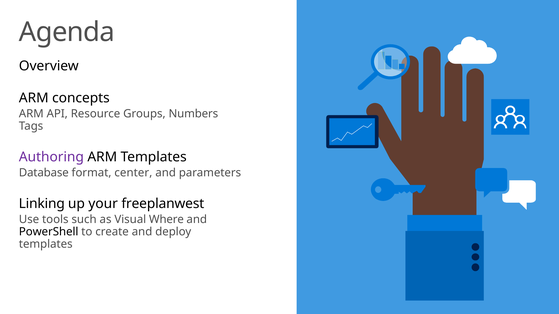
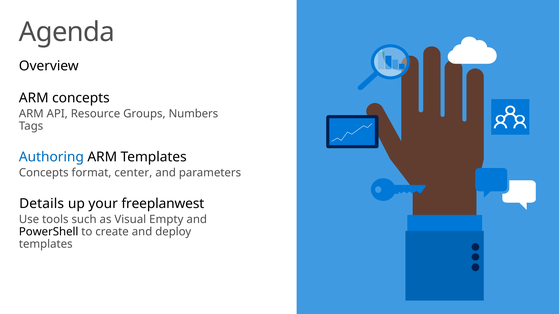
Authoring colour: purple -> blue
Database at (44, 173): Database -> Concepts
Linking: Linking -> Details
Where: Where -> Empty
